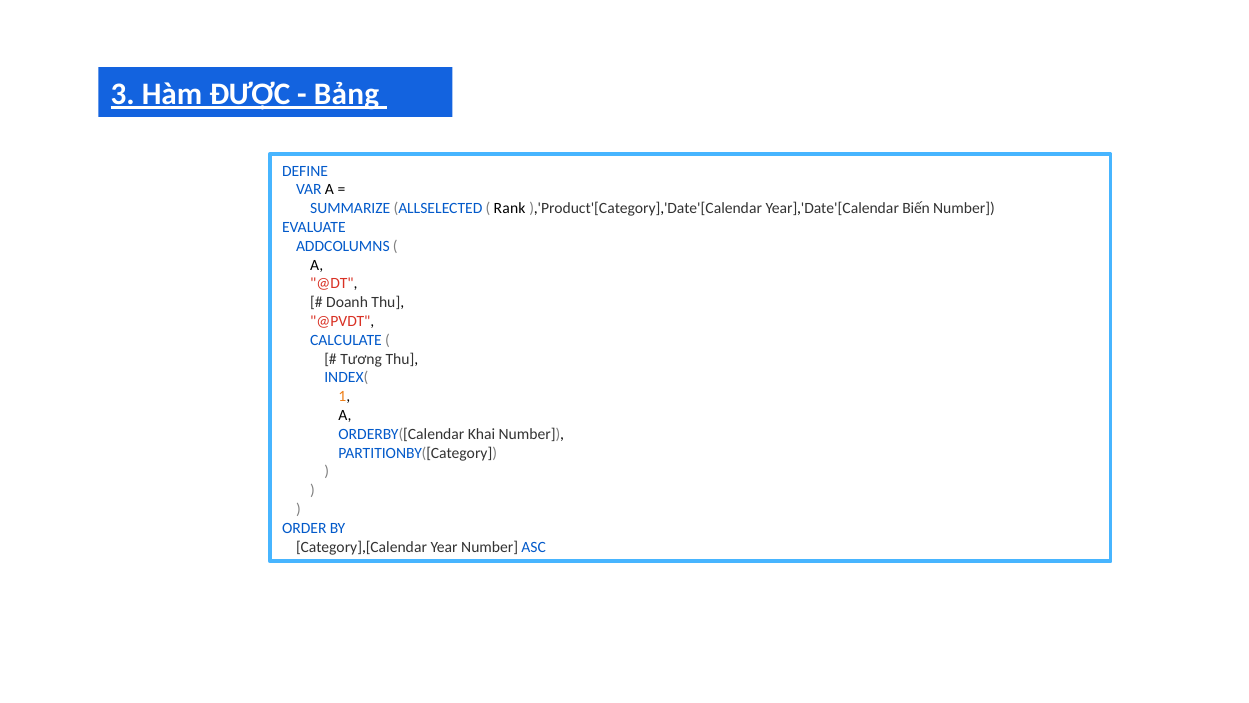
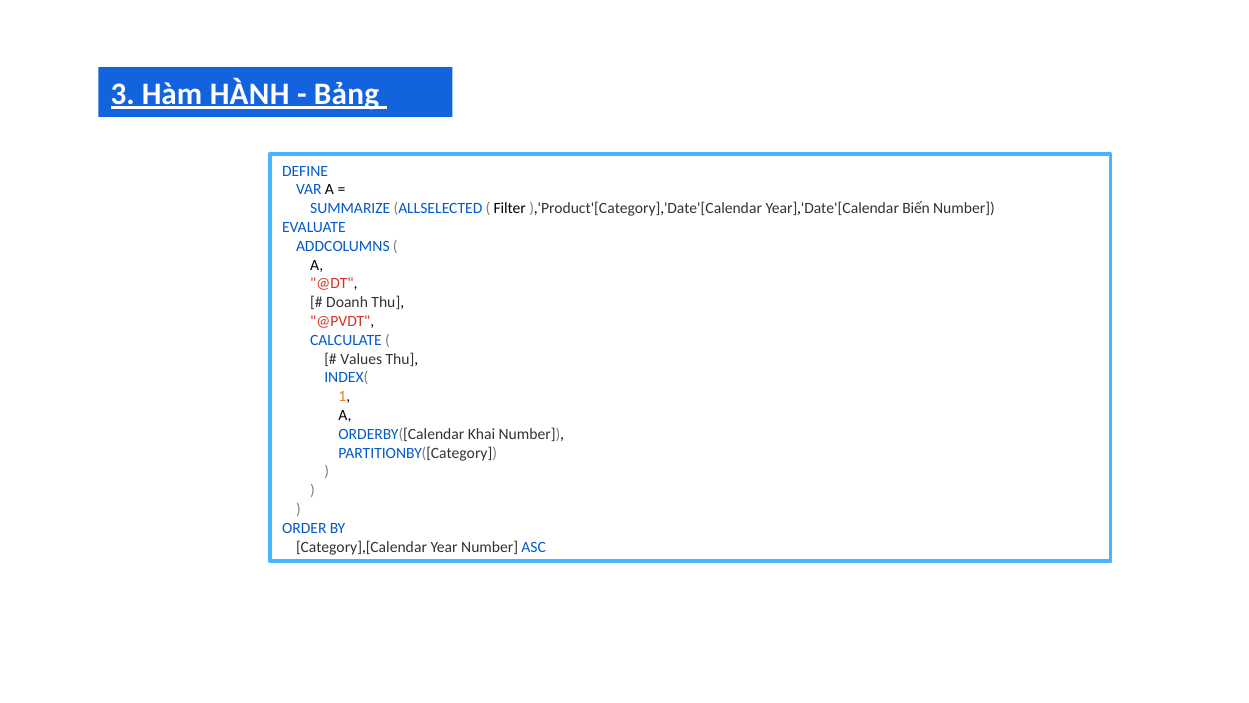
ĐƯỢC: ĐƯỢC -> HÀNH
Rank: Rank -> Filter
Tương: Tương -> Values
